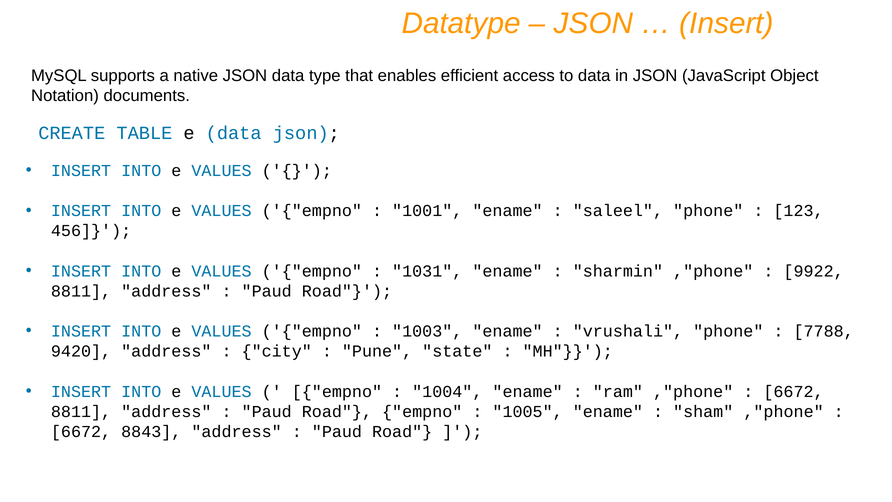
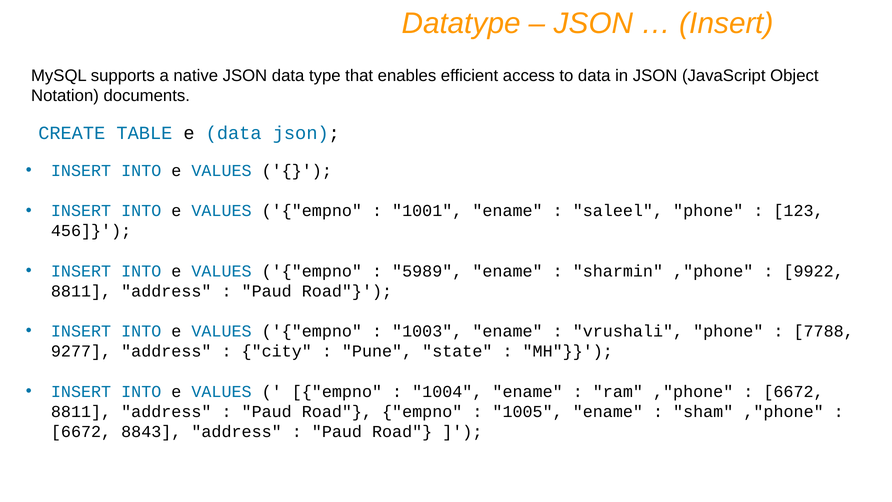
1031: 1031 -> 5989
9420: 9420 -> 9277
